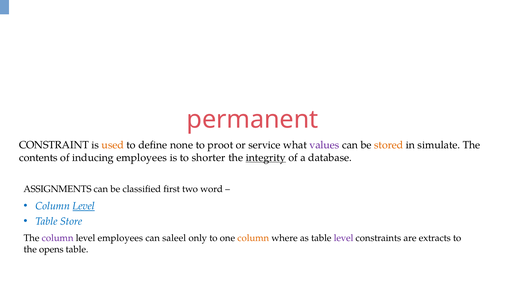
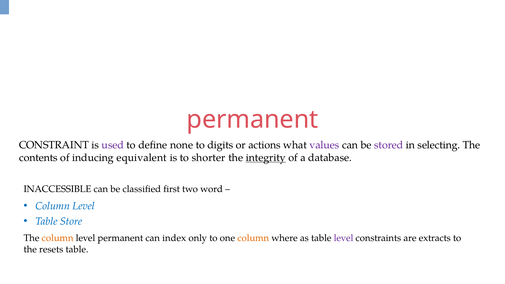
used colour: orange -> purple
proot: proot -> digits
service: service -> actions
stored colour: orange -> purple
simulate: simulate -> selecting
inducing employees: employees -> equivalent
ASSIGNMENTS: ASSIGNMENTS -> INACCESSIBLE
Level at (84, 206) underline: present -> none
column at (58, 238) colour: purple -> orange
level employees: employees -> permanent
saleel: saleel -> index
opens: opens -> resets
